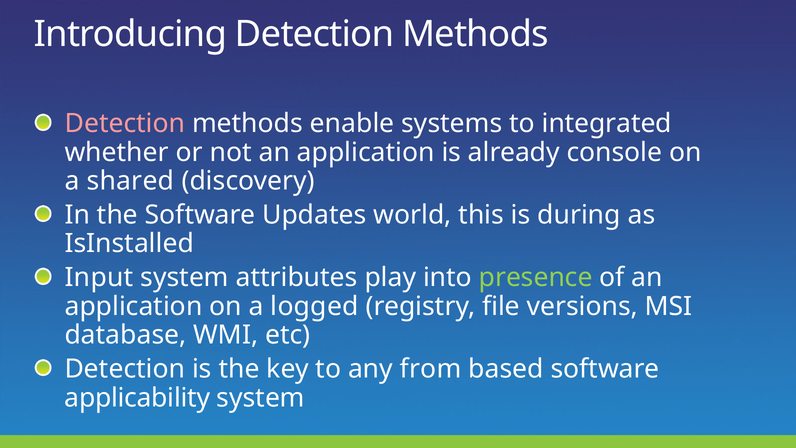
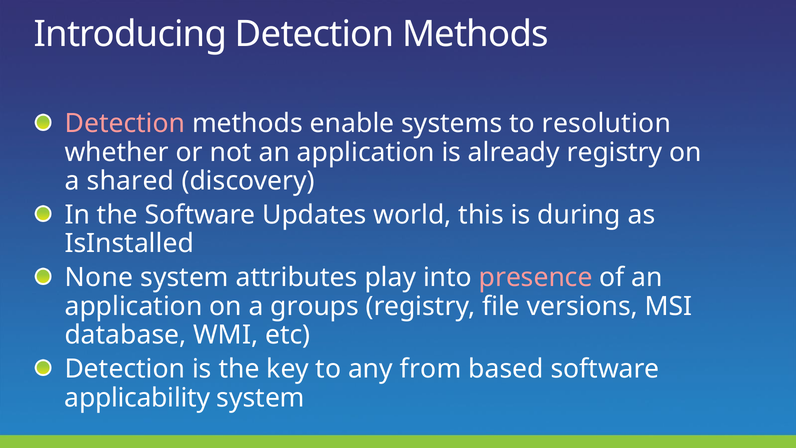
integrated: integrated -> resolution
already console: console -> registry
Input: Input -> None
presence colour: light green -> pink
logged: logged -> groups
